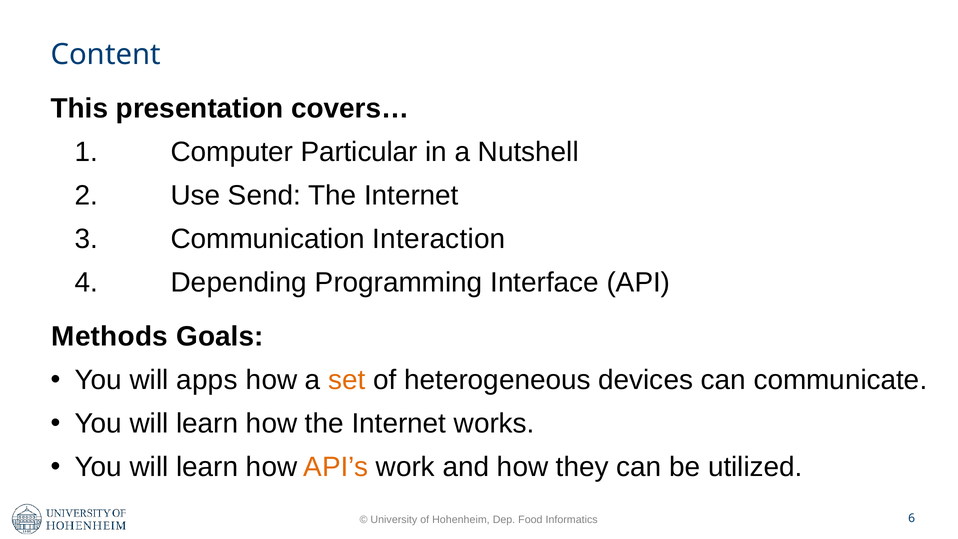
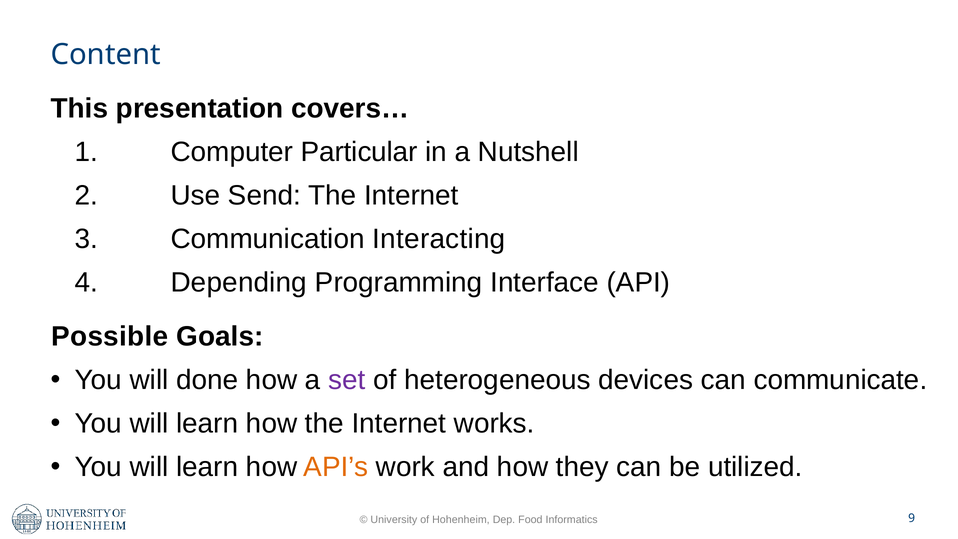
Interaction: Interaction -> Interacting
Methods: Methods -> Possible
apps: apps -> done
set colour: orange -> purple
6: 6 -> 9
